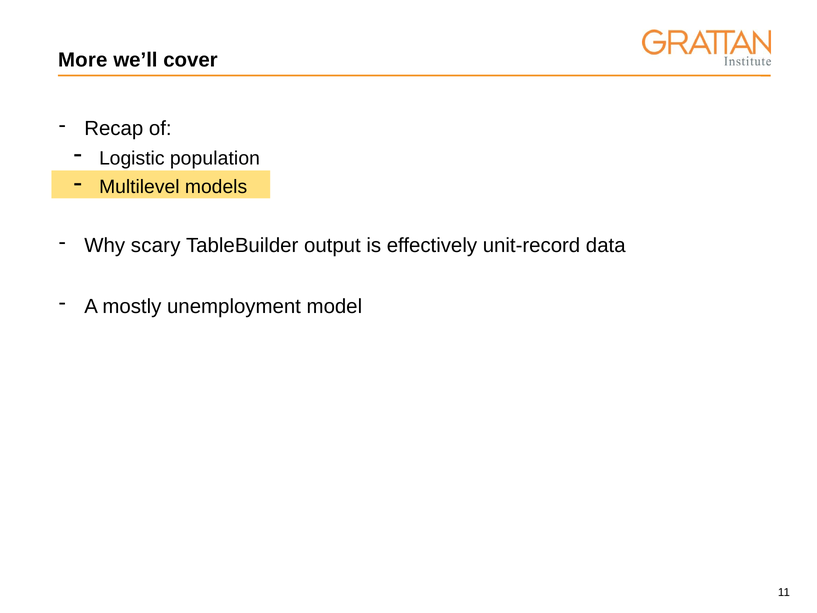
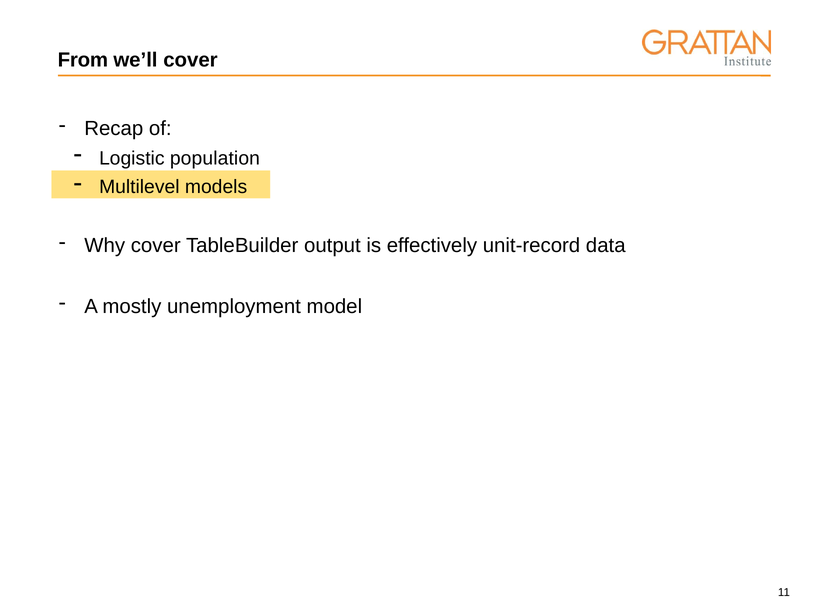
More: More -> From
Why scary: scary -> cover
